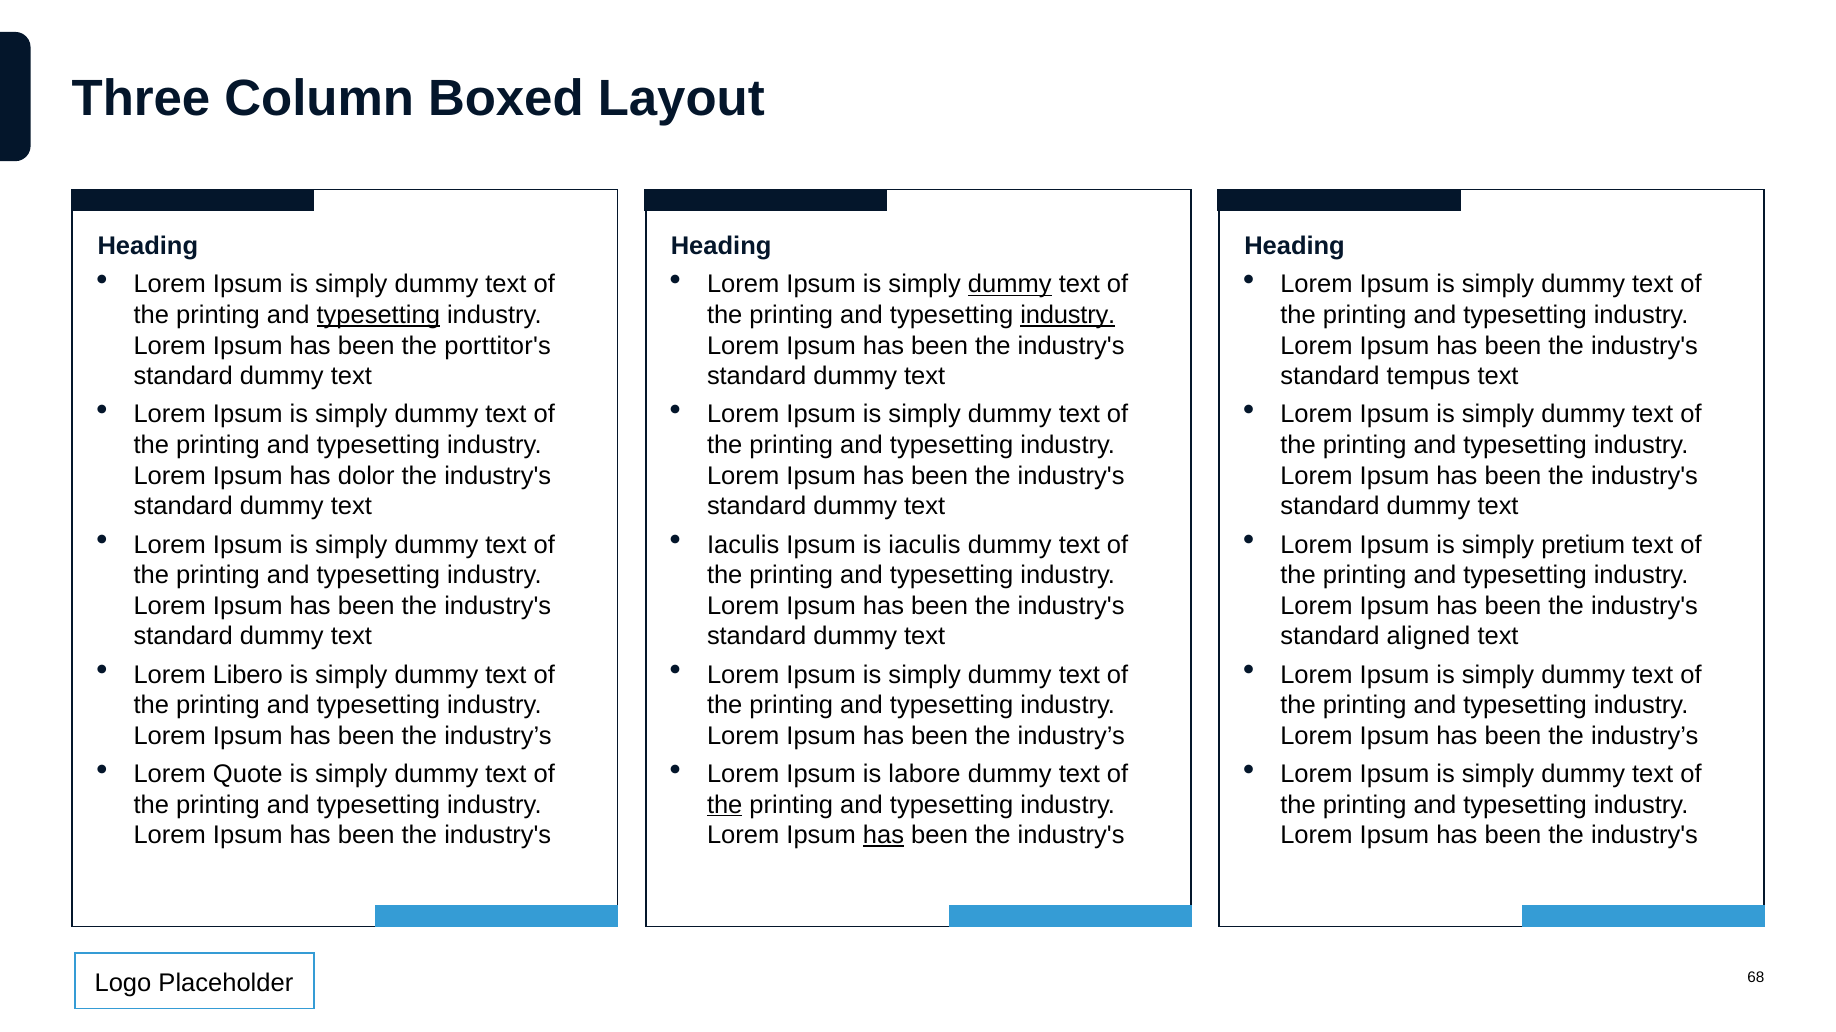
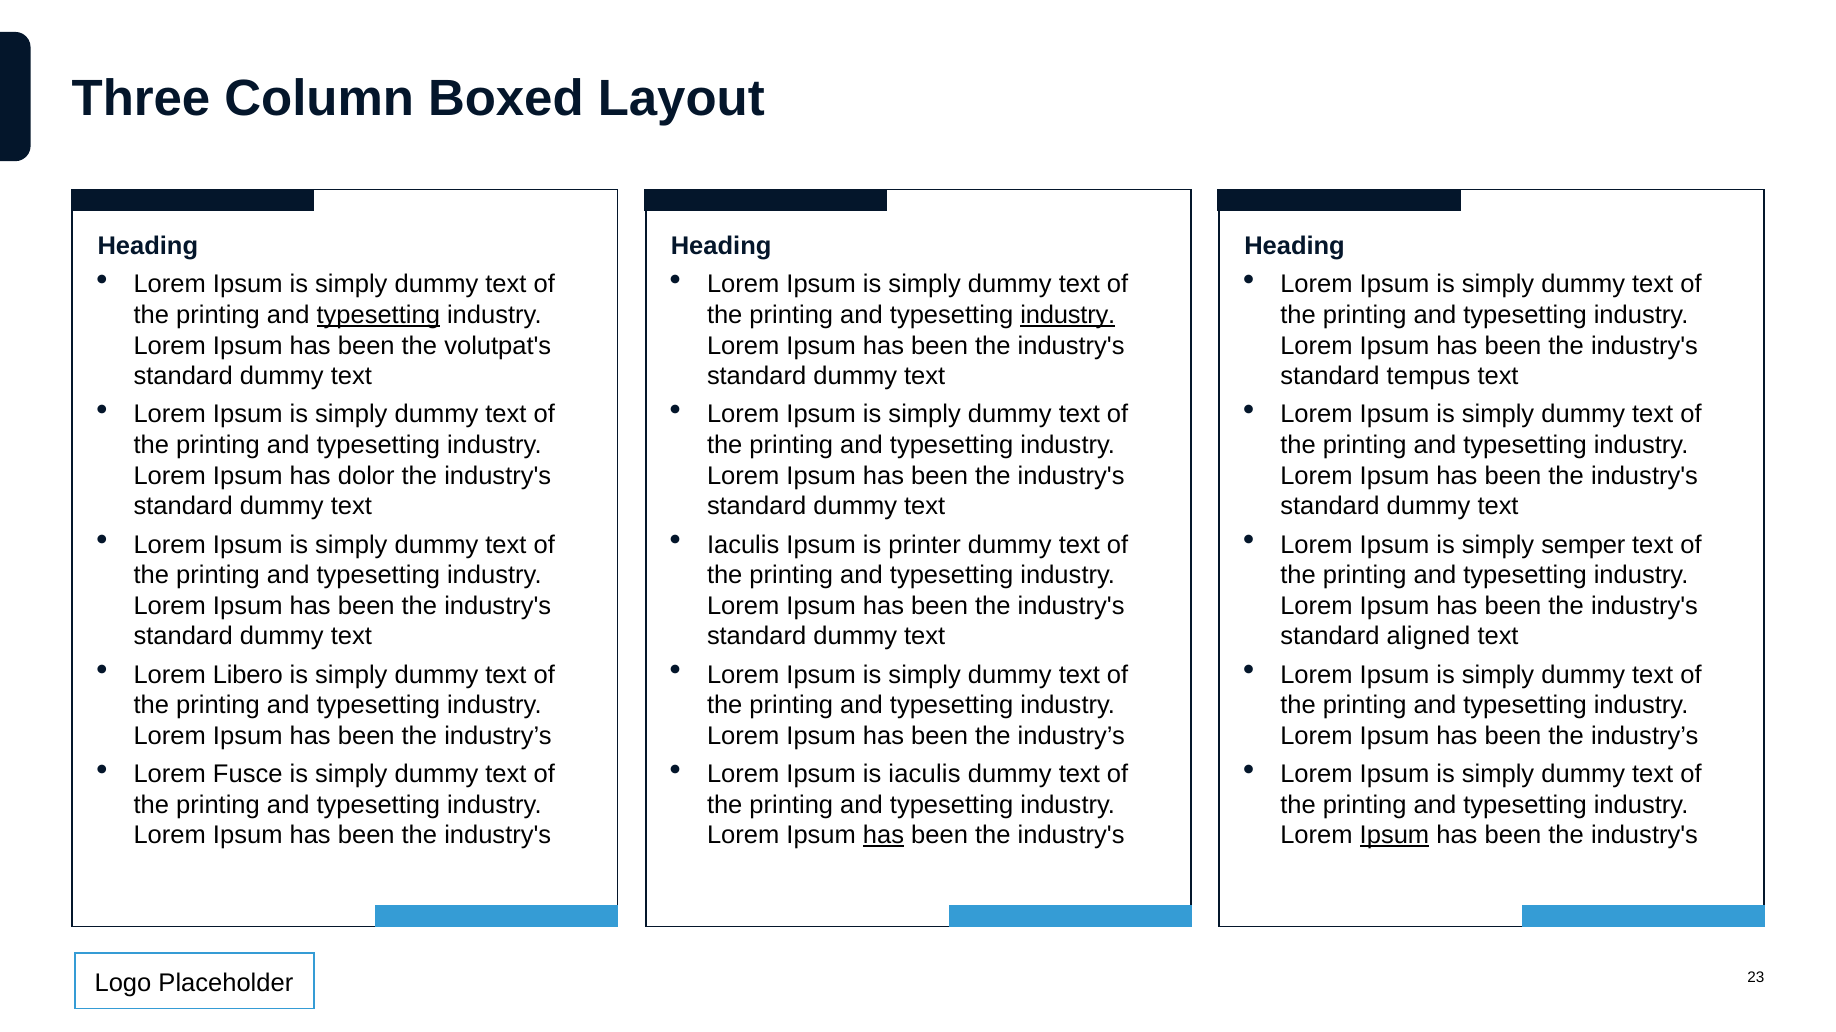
dummy at (1010, 285) underline: present -> none
porttitor's: porttitor's -> volutpat's
is iaculis: iaculis -> printer
pretium: pretium -> semper
Quote: Quote -> Fusce
is labore: labore -> iaculis
the at (725, 805) underline: present -> none
Ipsum at (1394, 836) underline: none -> present
68: 68 -> 23
